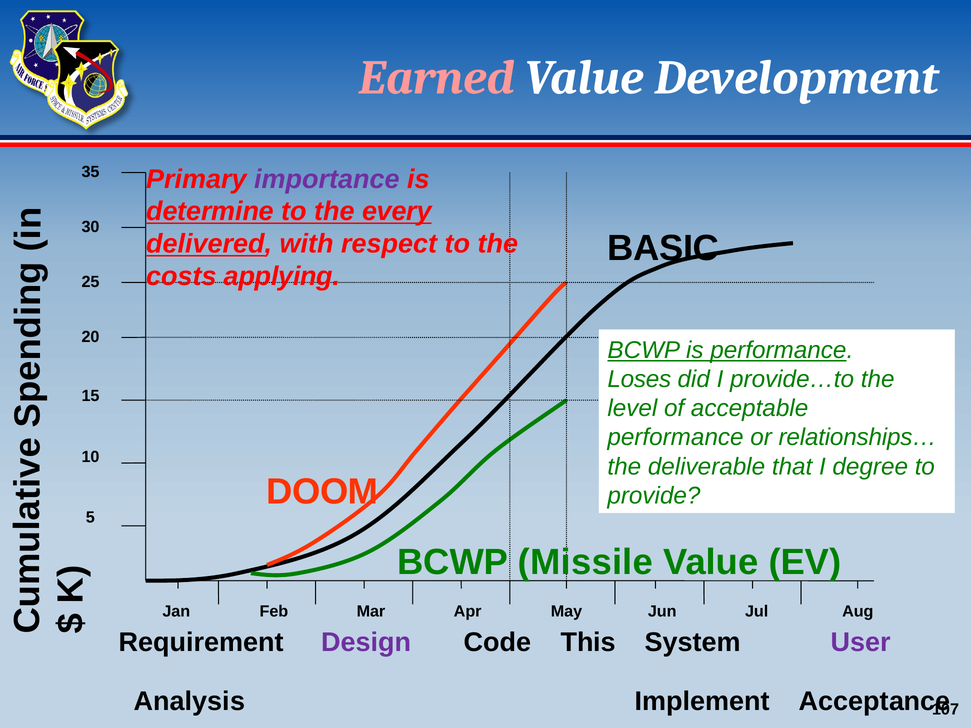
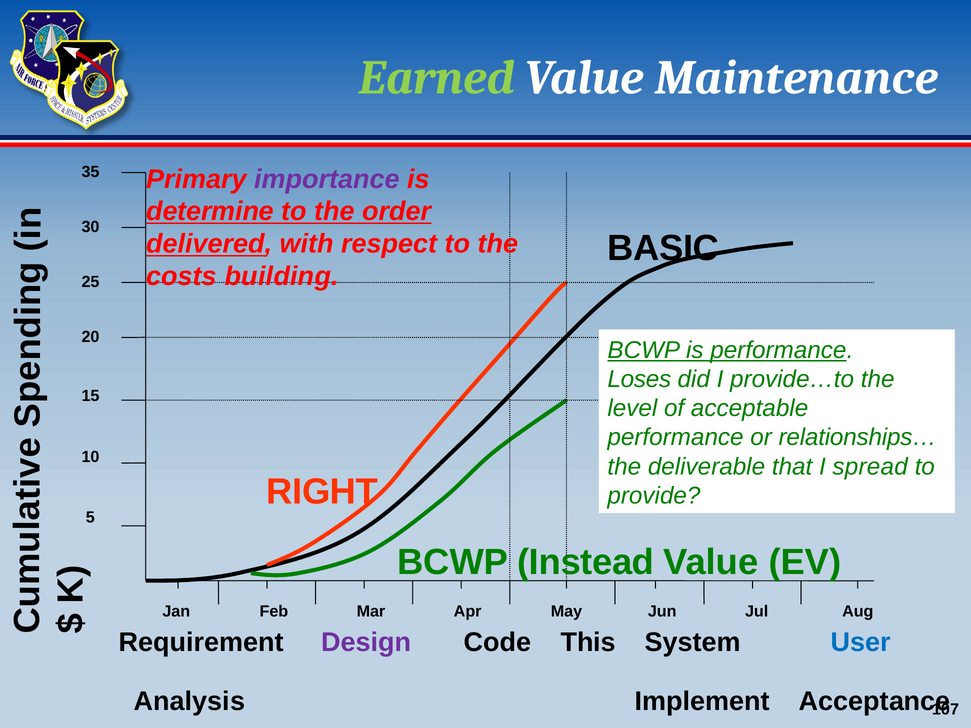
Earned colour: pink -> light green
Development: Development -> Maintenance
every: every -> order
applying: applying -> building
degree: degree -> spread
DOOM: DOOM -> RIGHT
Missile: Missile -> Instead
User colour: purple -> blue
